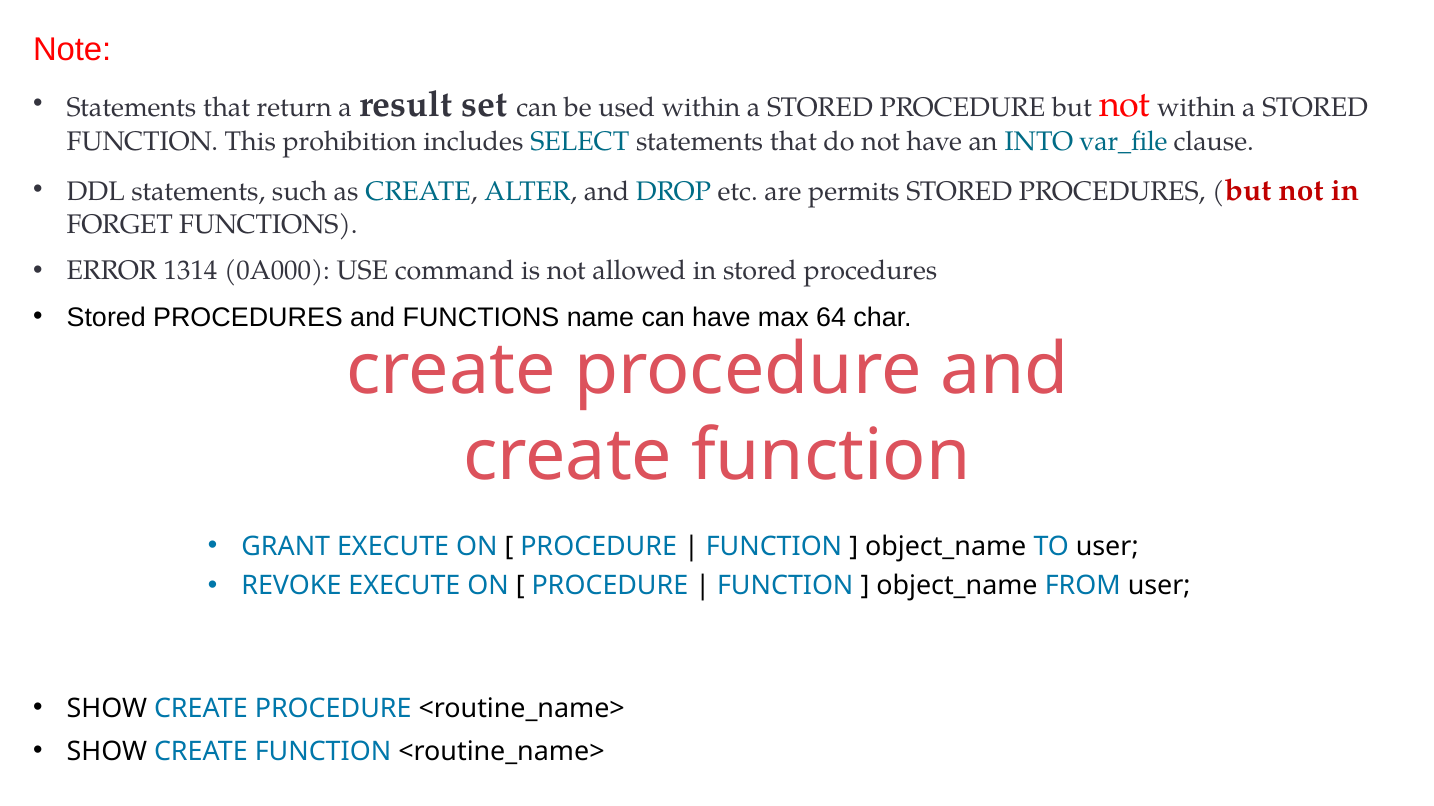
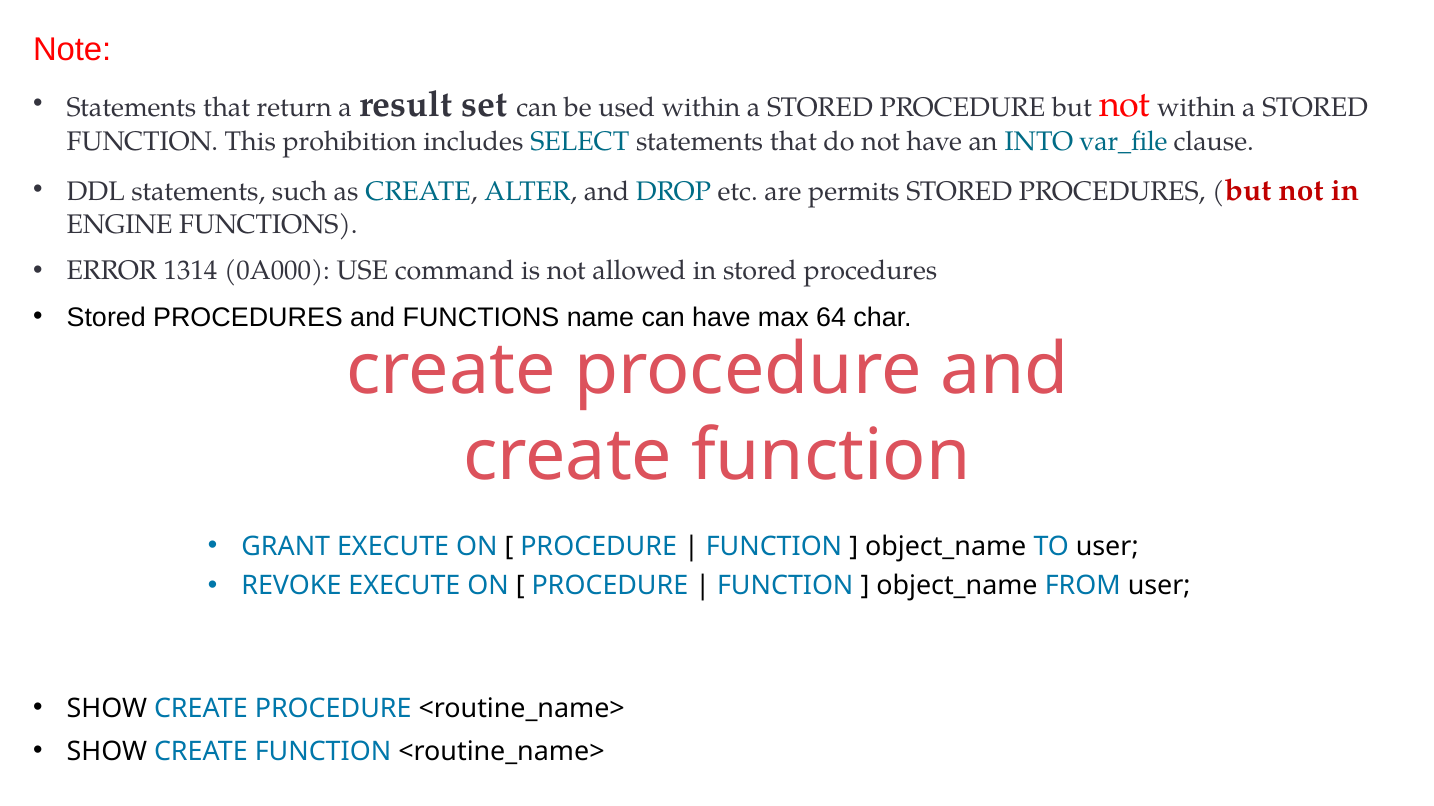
FORGET: FORGET -> ENGINE
